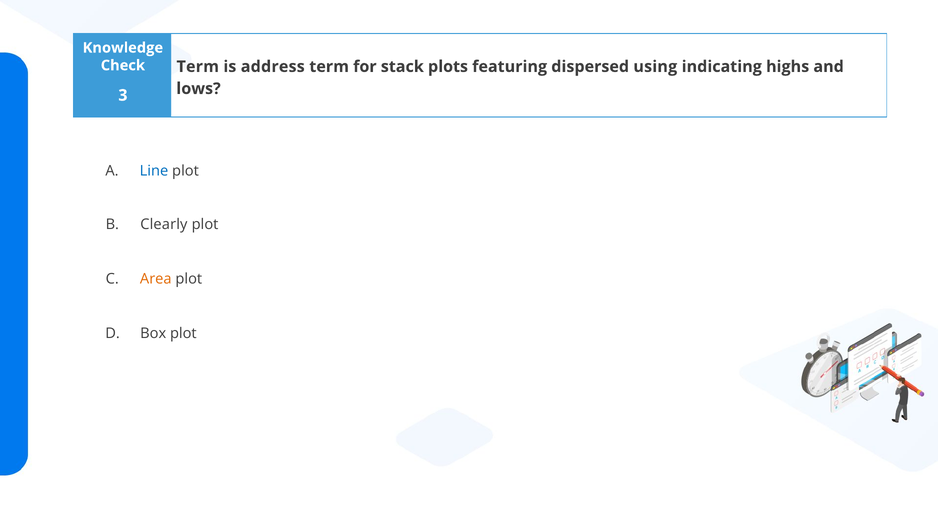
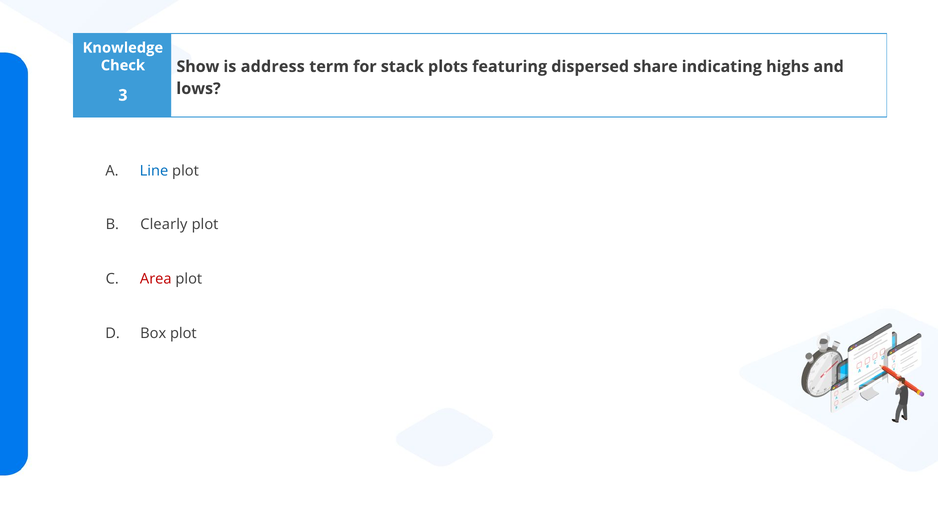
Term at (198, 67): Term -> Show
using: using -> share
Area colour: orange -> red
